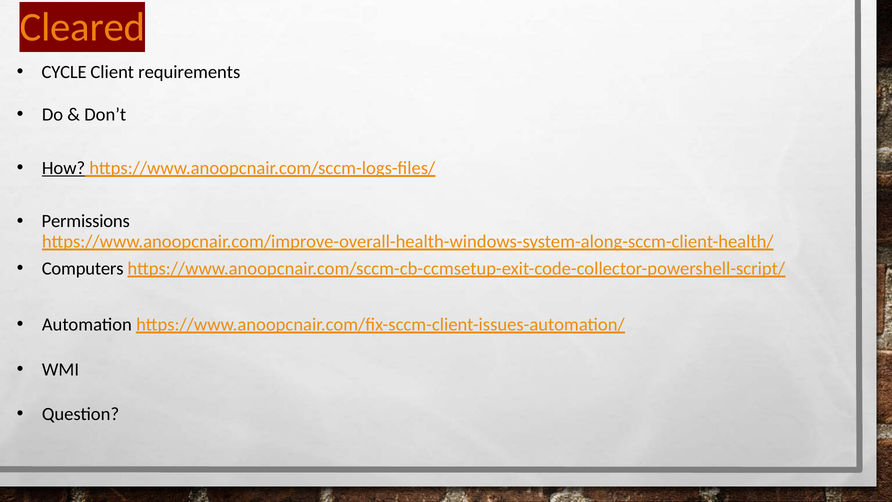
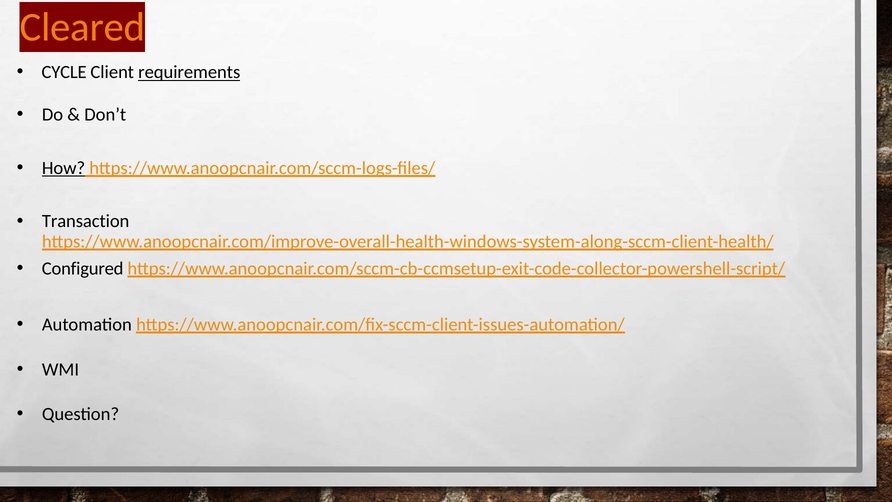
requirements underline: none -> present
Permissions: Permissions -> Transaction
Computers: Computers -> Configured
